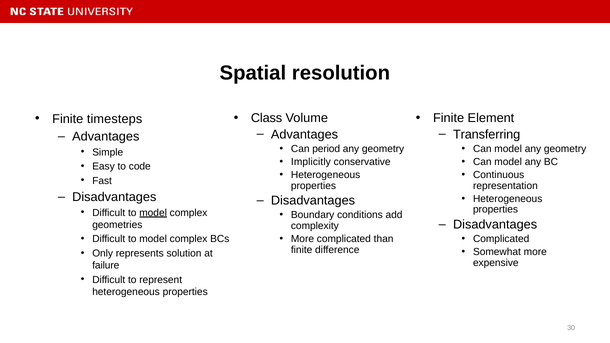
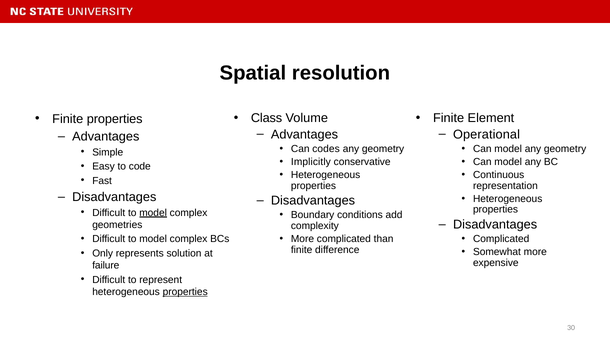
Finite timesteps: timesteps -> properties
Transferring: Transferring -> Operational
period: period -> codes
properties at (185, 292) underline: none -> present
